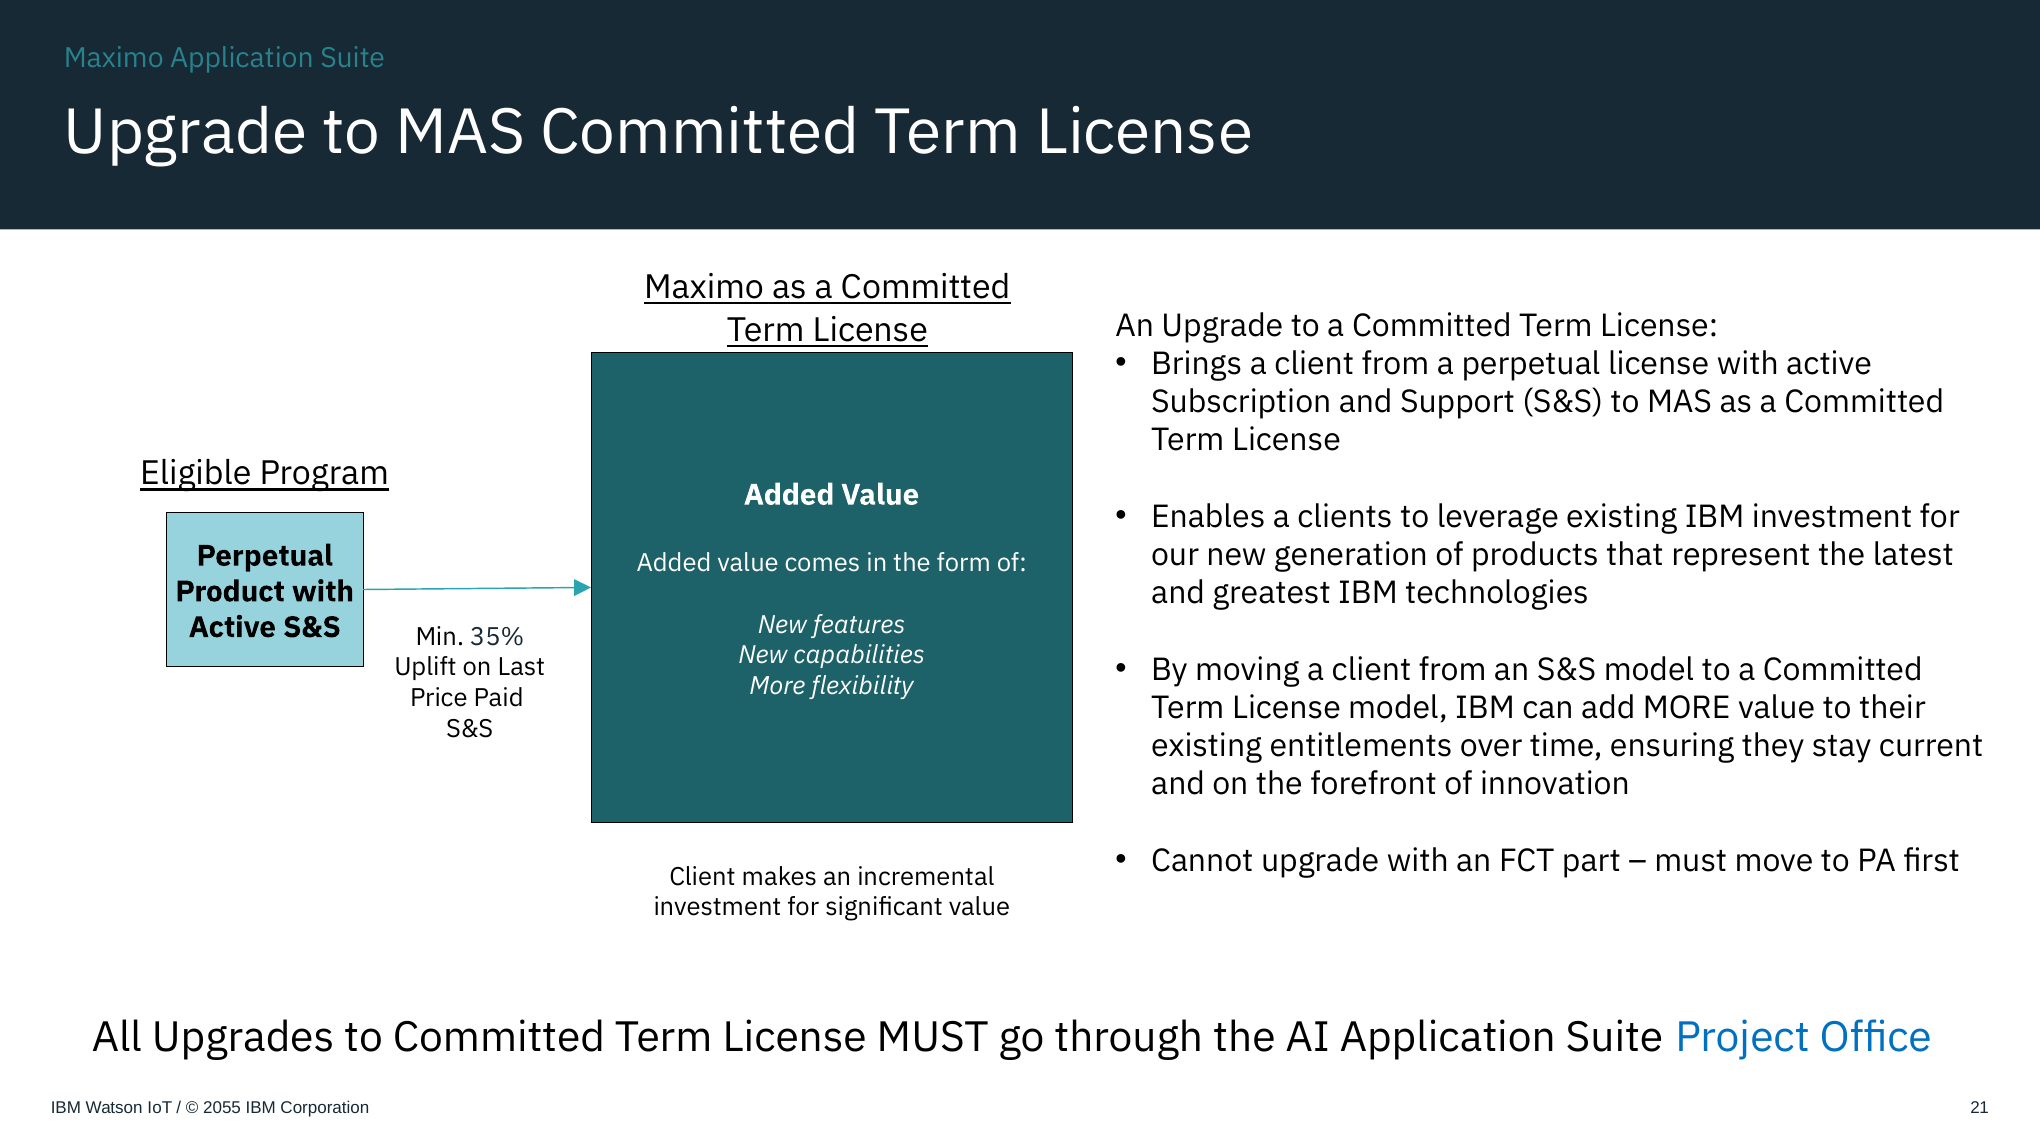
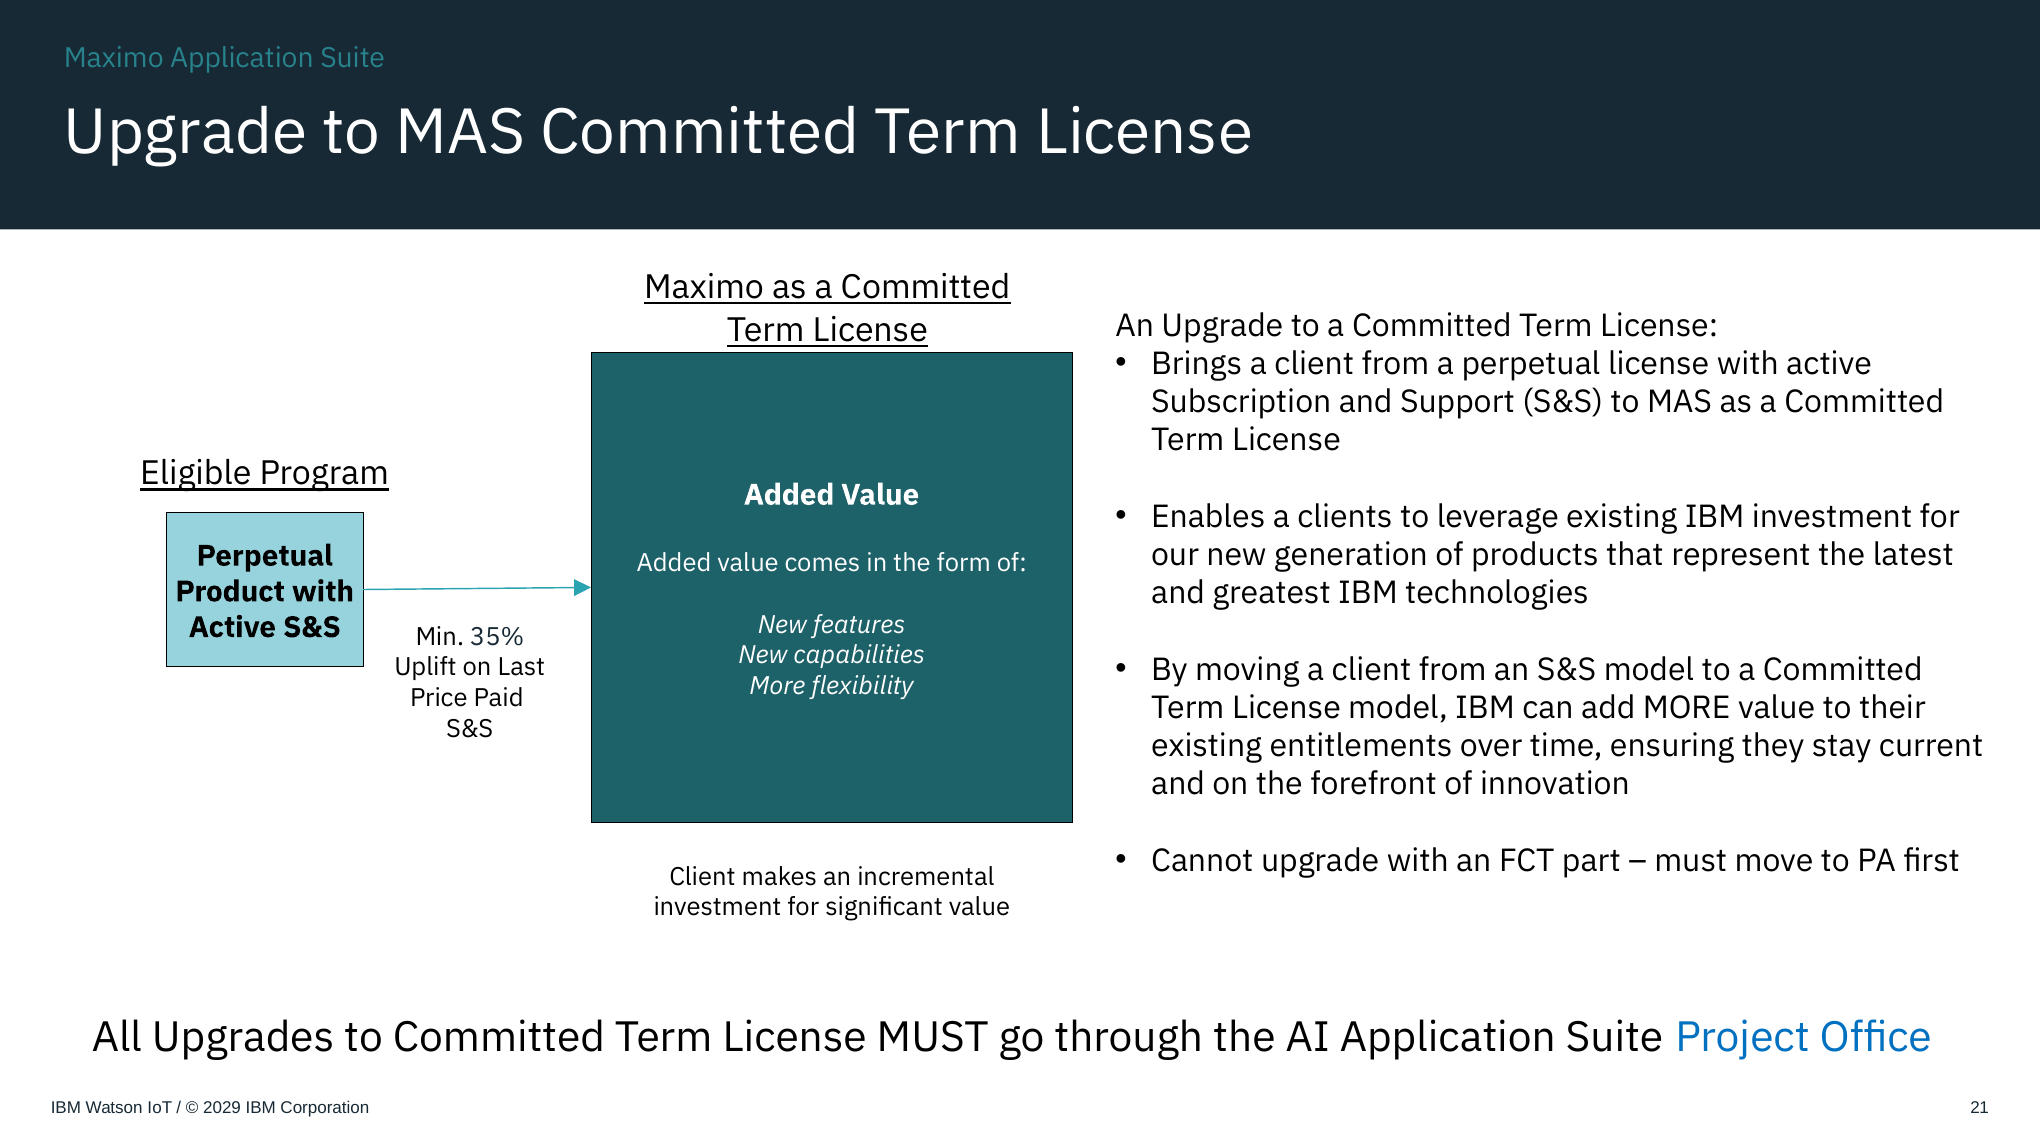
2055: 2055 -> 2029
